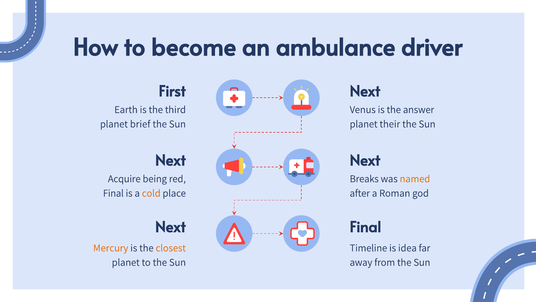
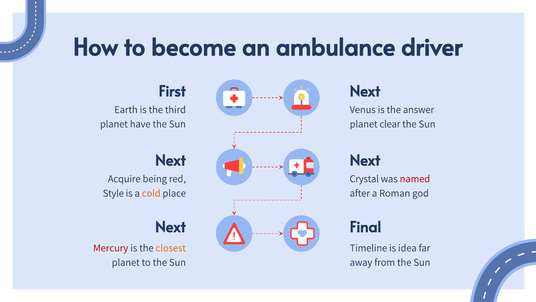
brief: brief -> have
their: their -> clear
Breaks: Breaks -> Crystal
named colour: orange -> red
Final at (113, 193): Final -> Style
Mercury colour: orange -> red
